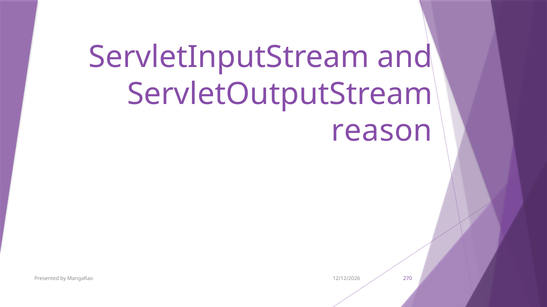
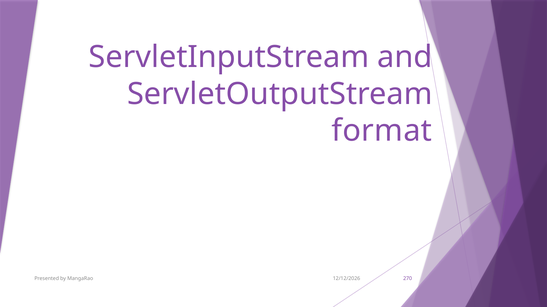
reason: reason -> format
